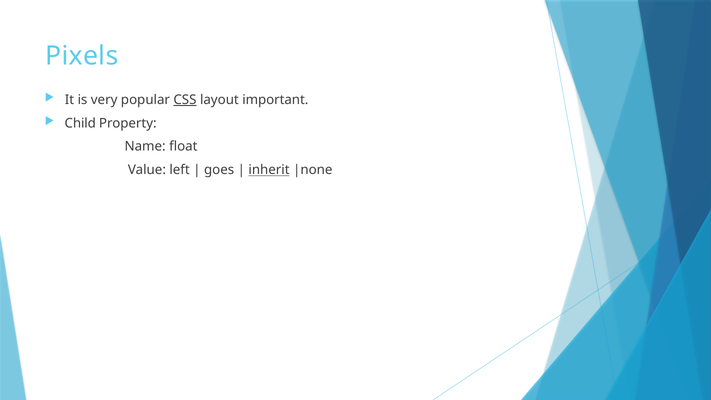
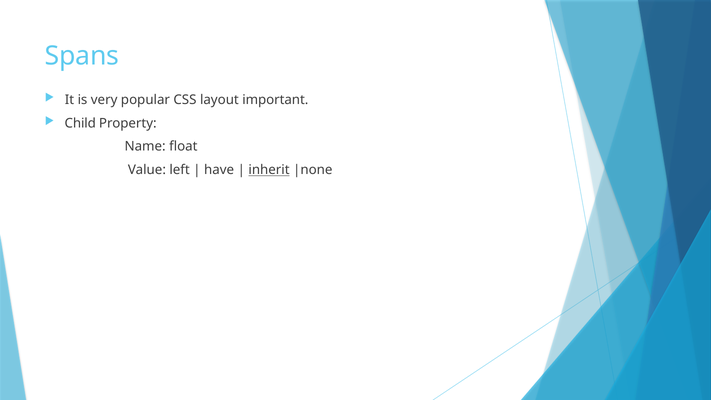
Pixels: Pixels -> Spans
CSS underline: present -> none
goes: goes -> have
